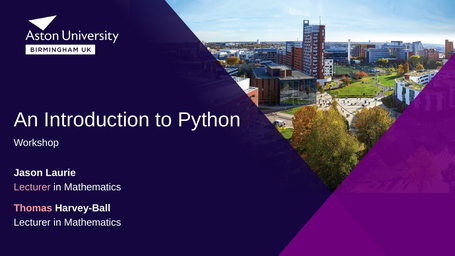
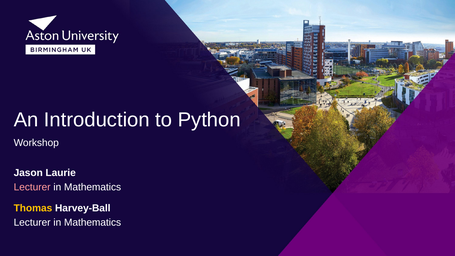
Thomas colour: pink -> yellow
